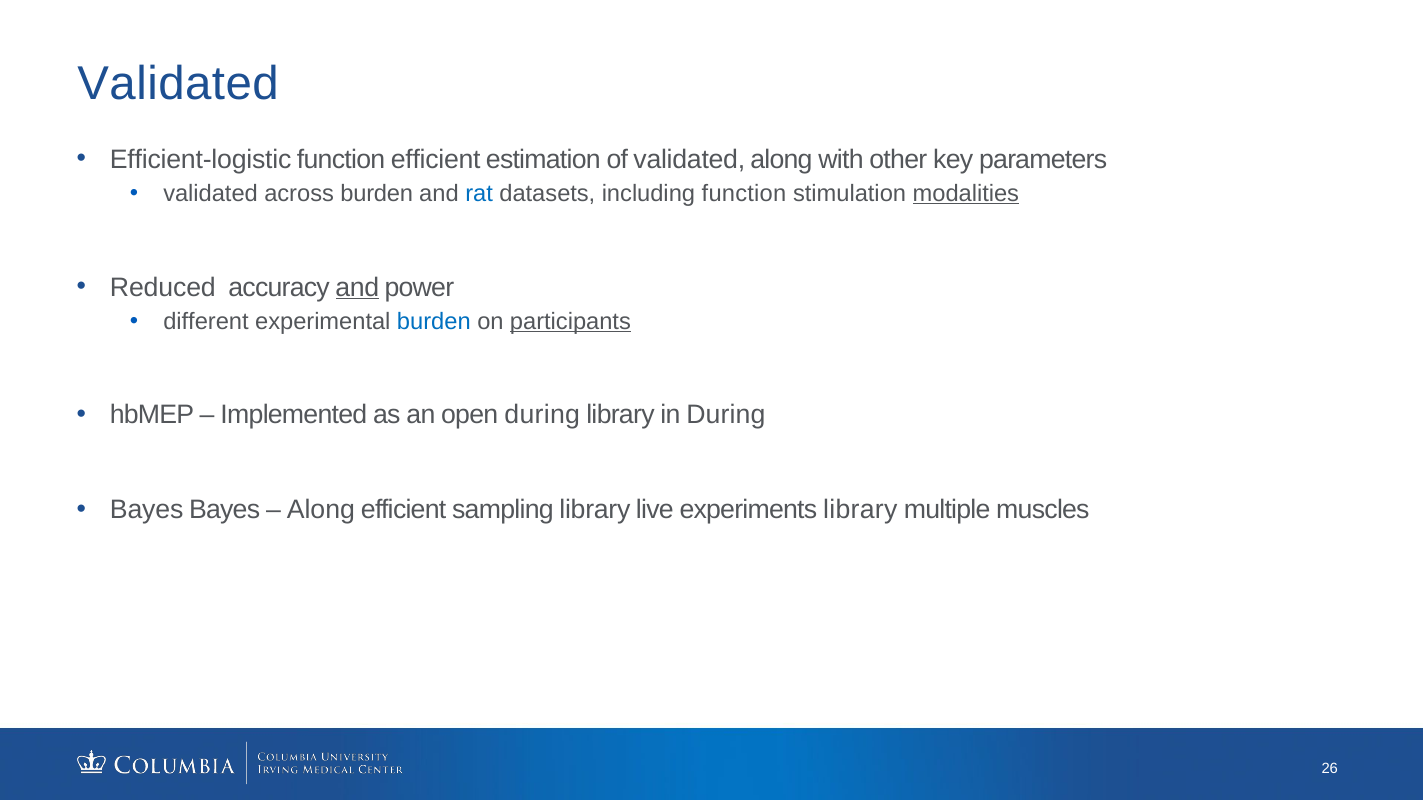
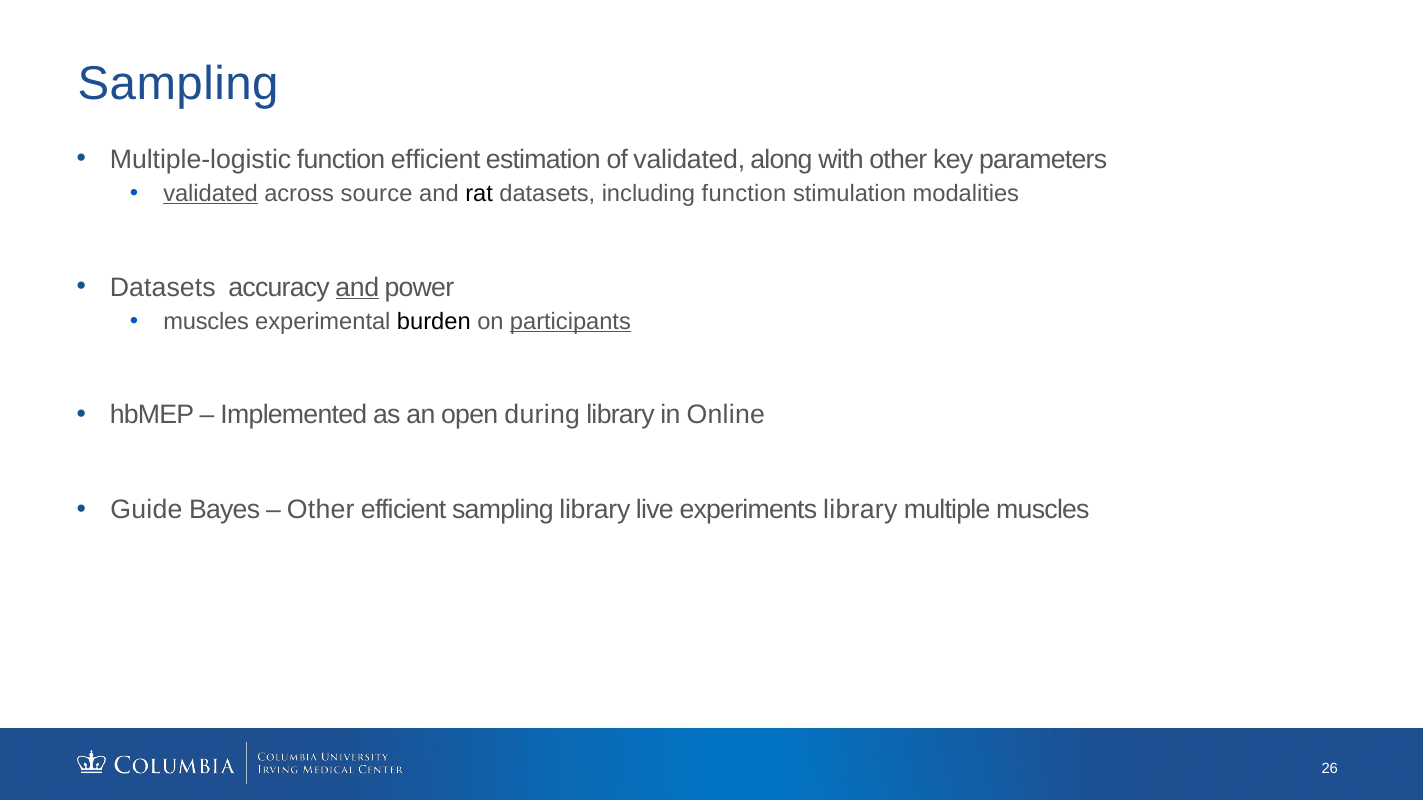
Validated at (178, 84): Validated -> Sampling
Efficient-logistic: Efficient-logistic -> Multiple-logistic
validated at (211, 194) underline: none -> present
across burden: burden -> source
rat colour: blue -> black
modalities underline: present -> none
Reduced at (163, 287): Reduced -> Datasets
different at (206, 322): different -> muscles
burden at (434, 322) colour: blue -> black
in During: During -> Online
Bayes at (147, 510): Bayes -> Guide
Along at (321, 510): Along -> Other
